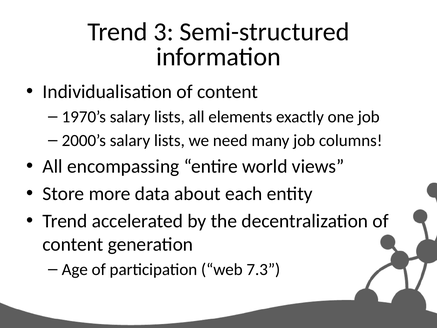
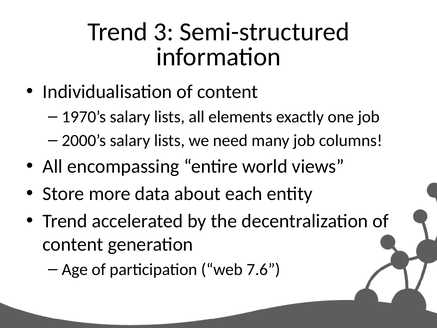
7.3: 7.3 -> 7.6
